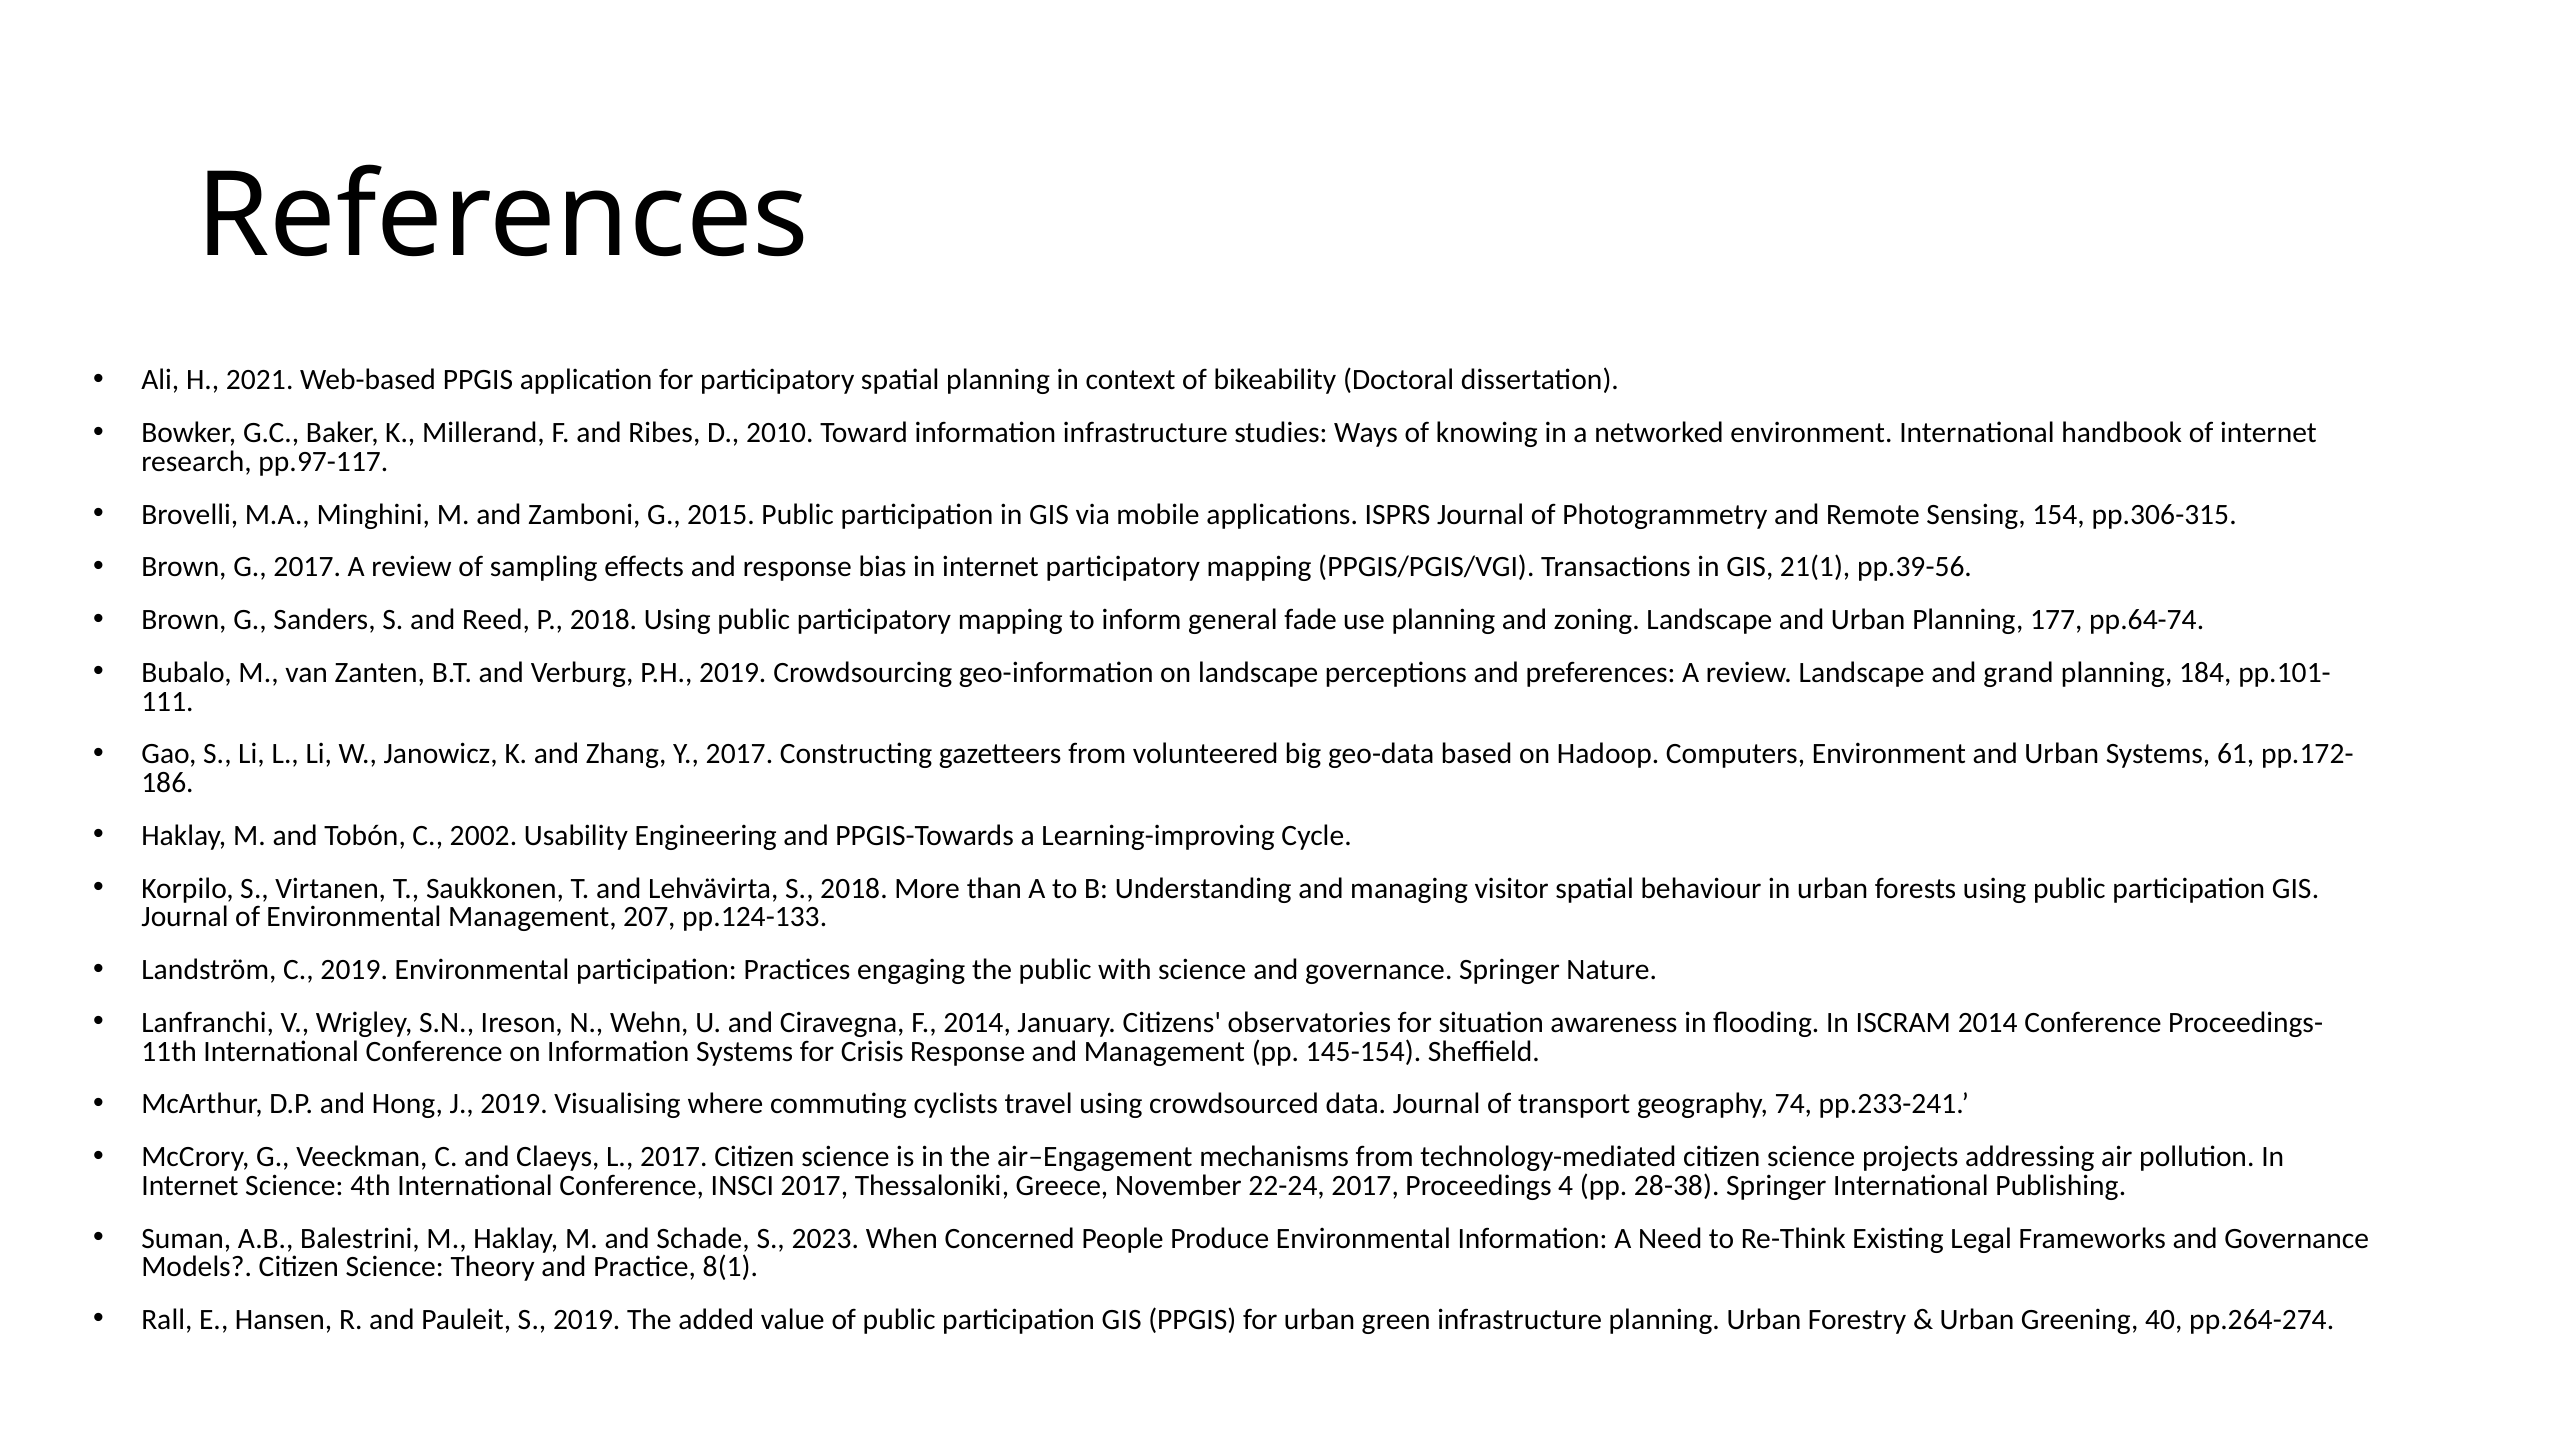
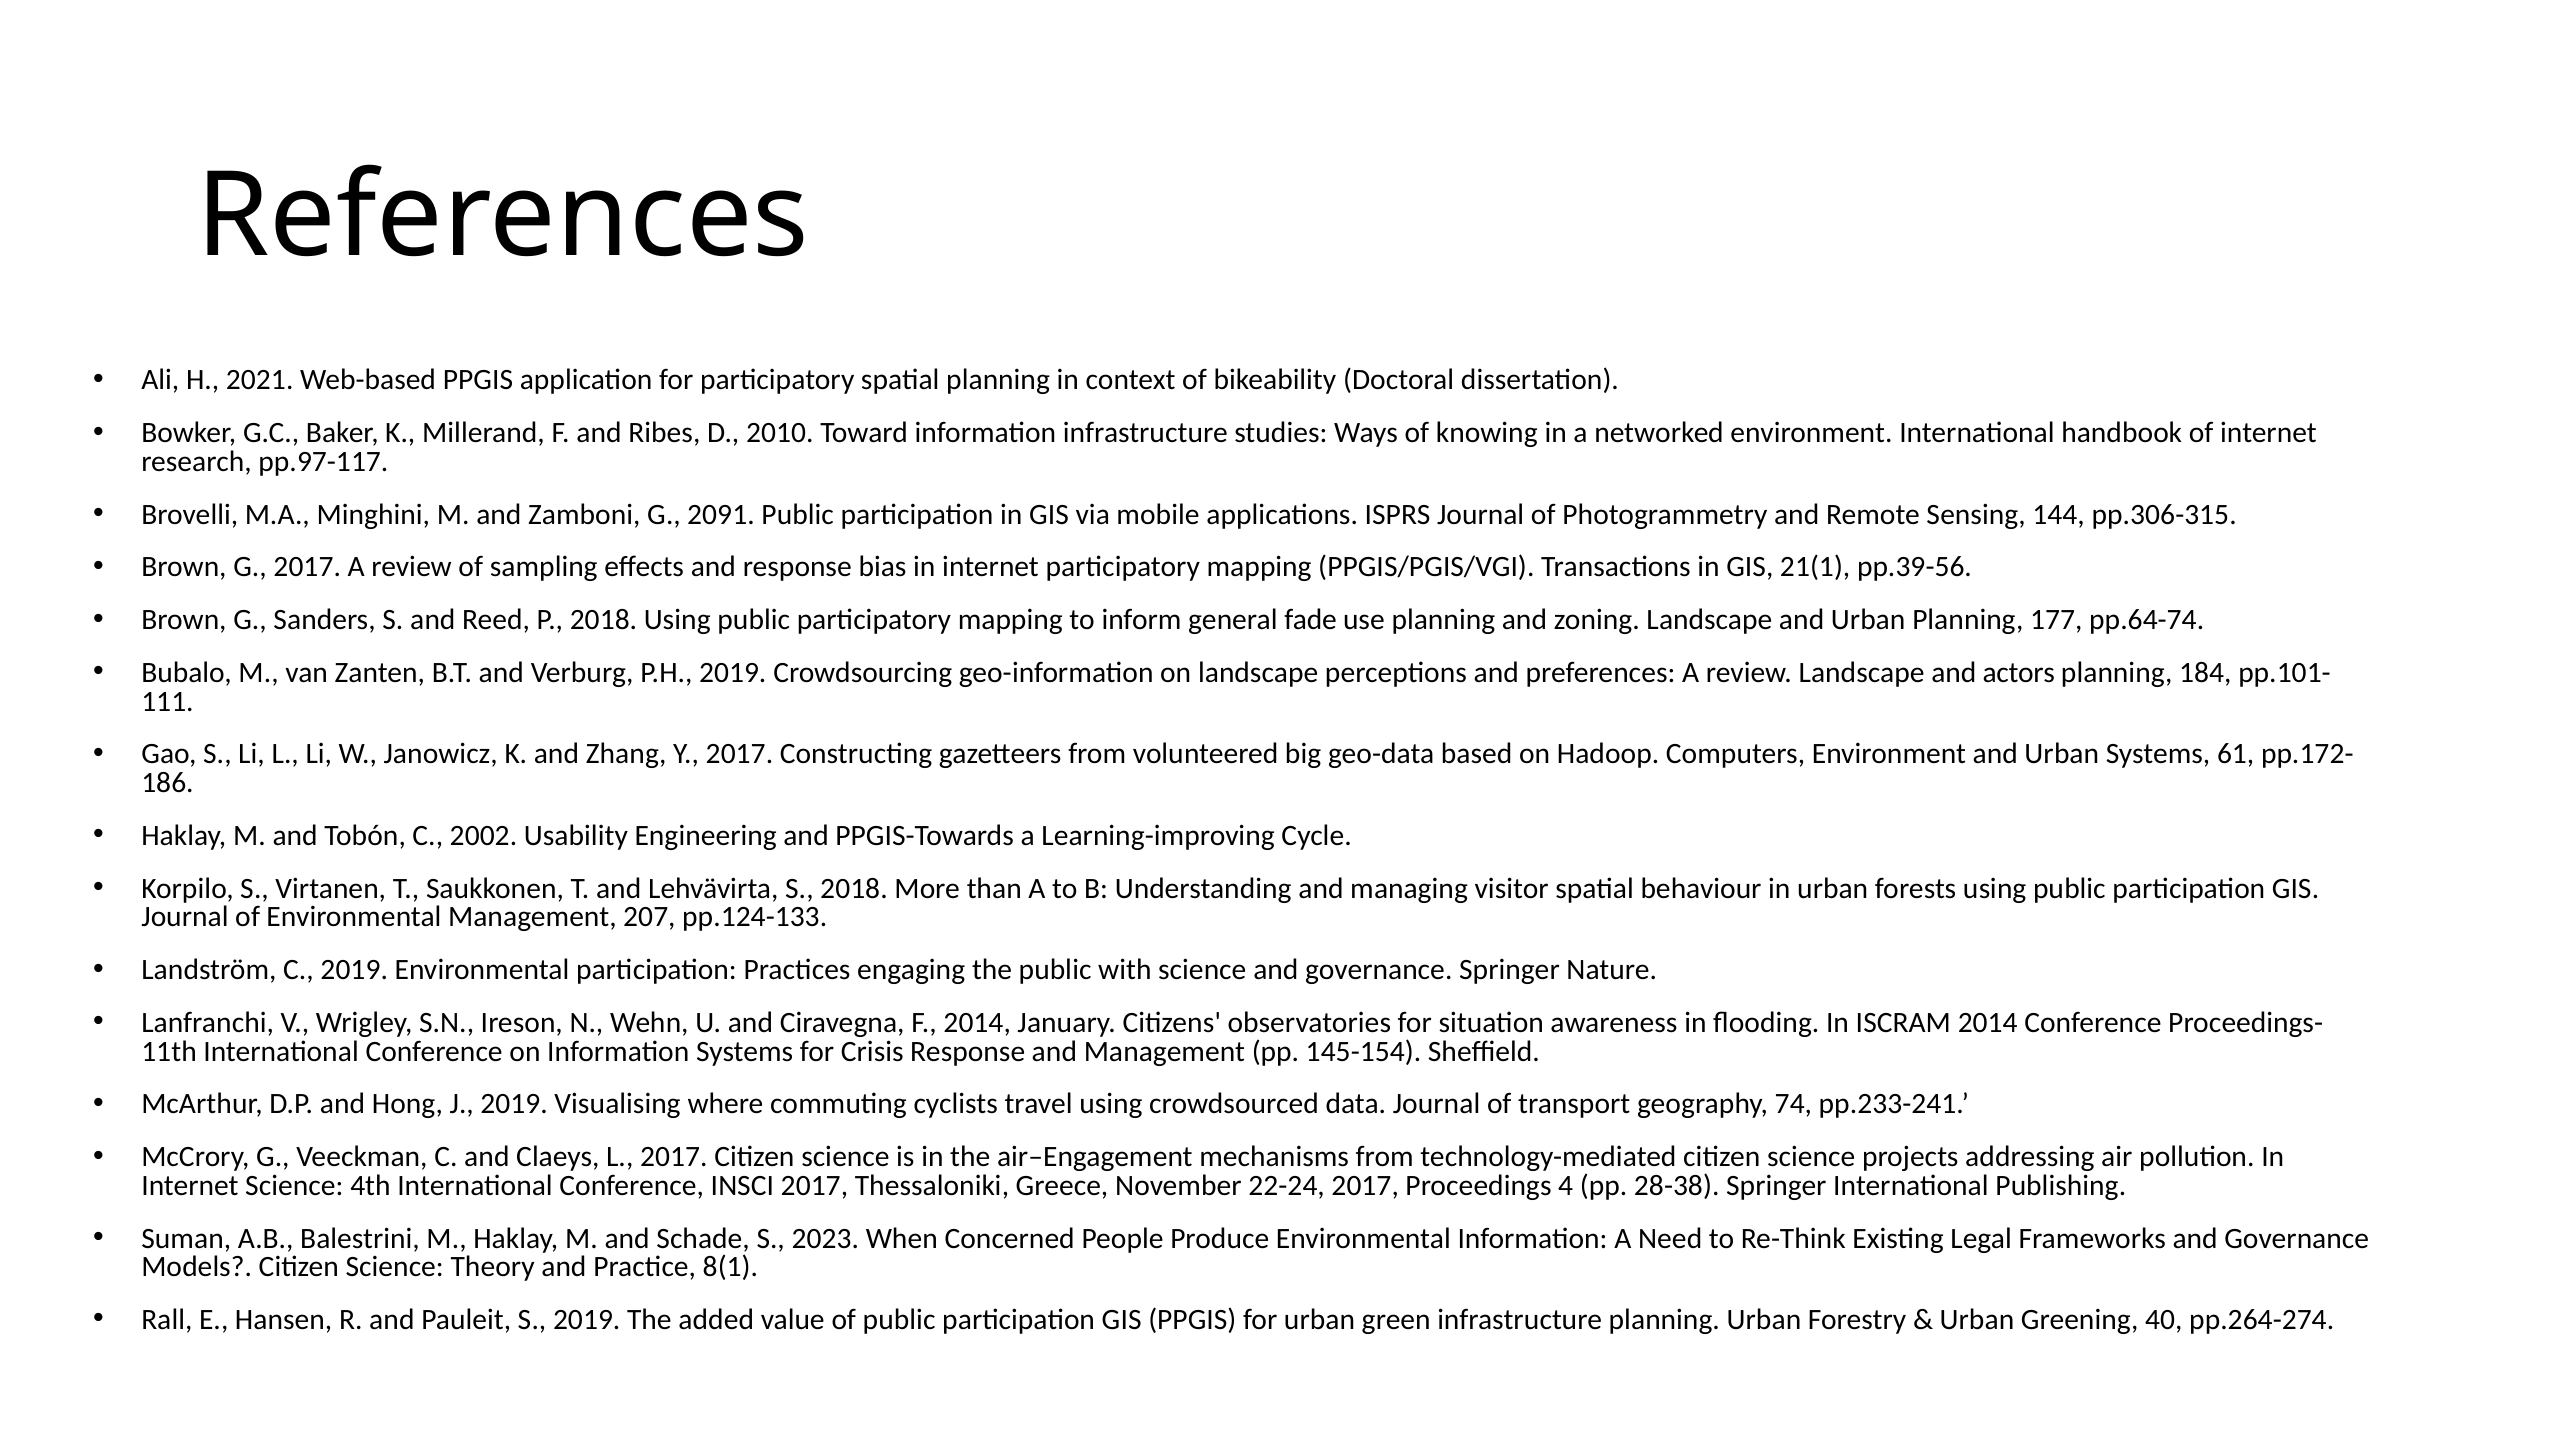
2015: 2015 -> 2091
154: 154 -> 144
grand: grand -> actors
